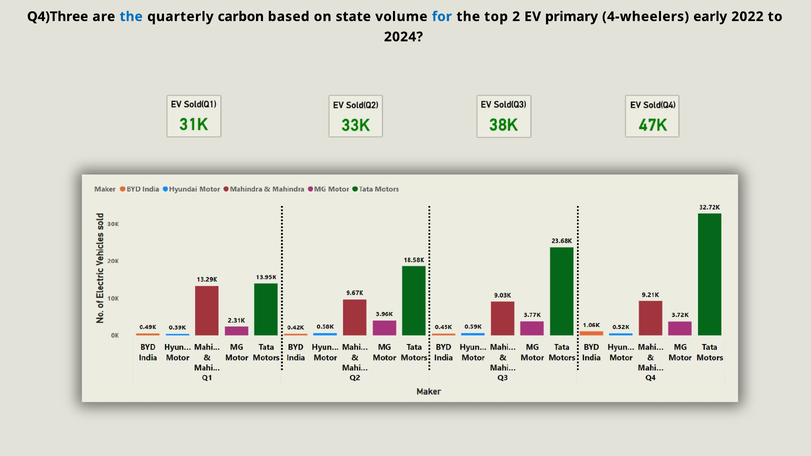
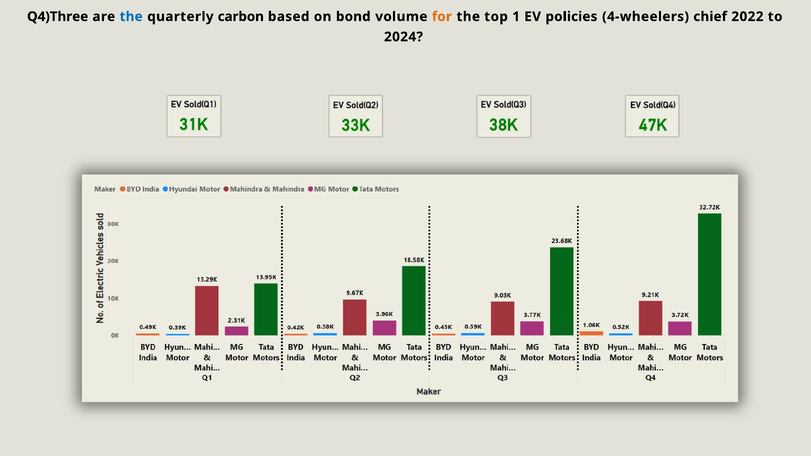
state: state -> bond
for colour: blue -> orange
2: 2 -> 1
primary: primary -> policies
early: early -> chief
